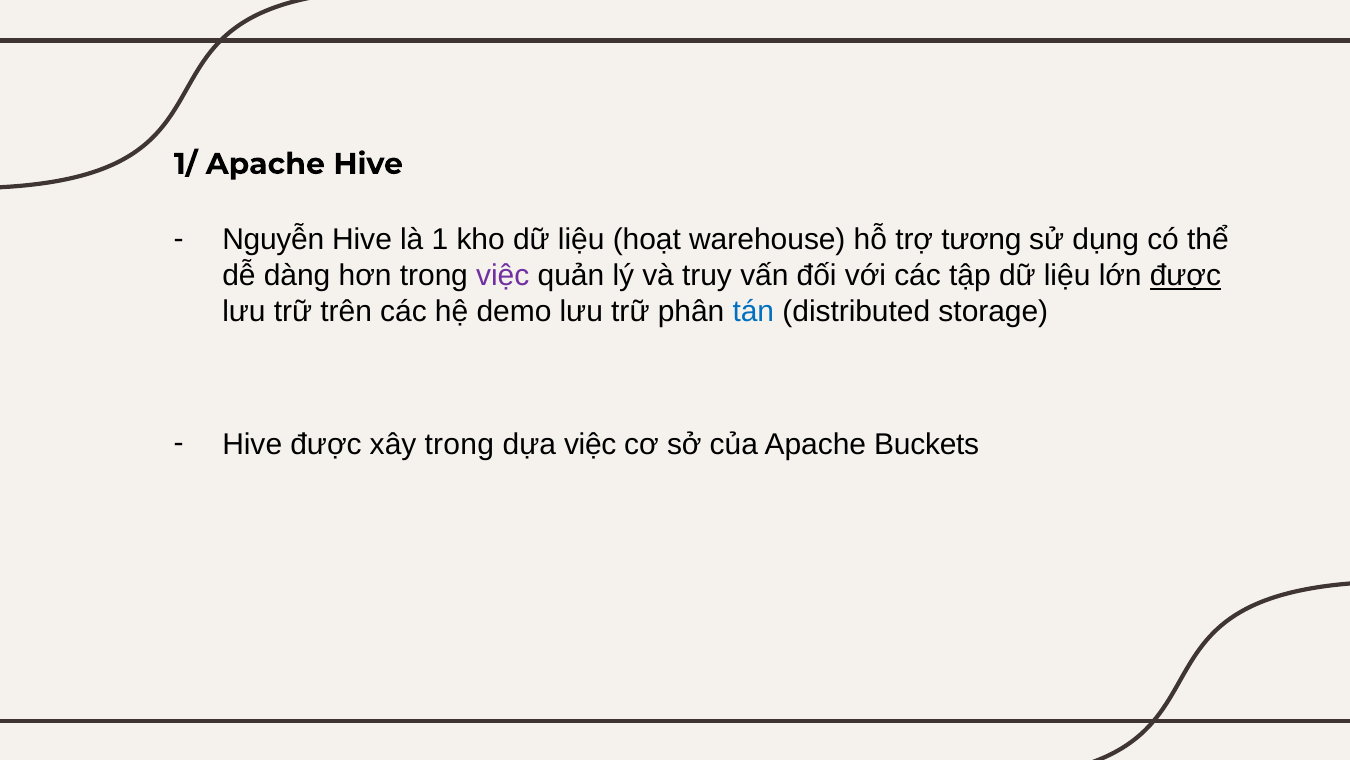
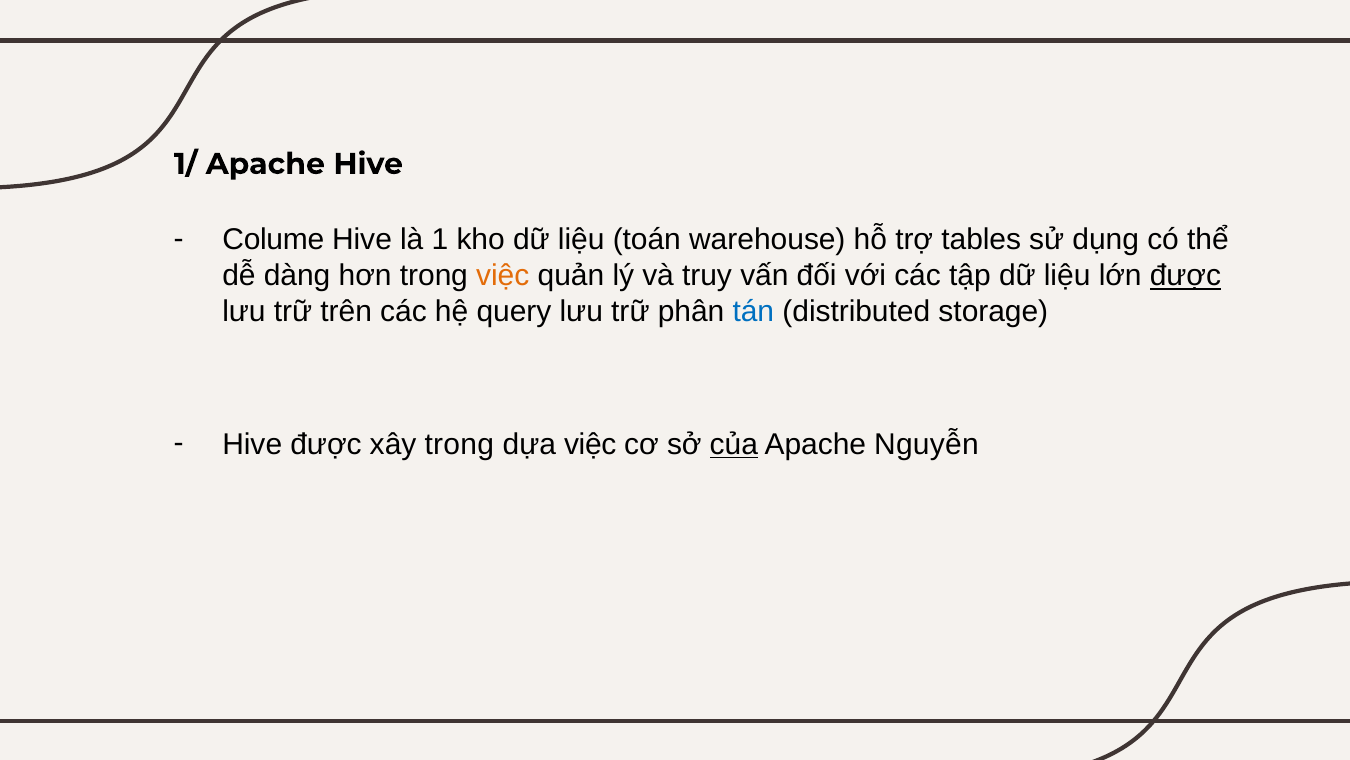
Nguyễn: Nguyễn -> Colume
hoạt: hoạt -> toán
tương: tương -> tables
việc at (503, 276) colour: purple -> orange
demo: demo -> query
của underline: none -> present
Buckets: Buckets -> Nguyễn
